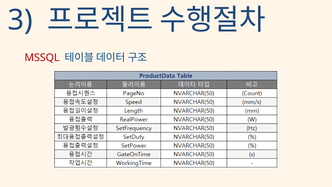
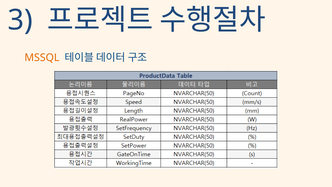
MSSQL colour: red -> orange
